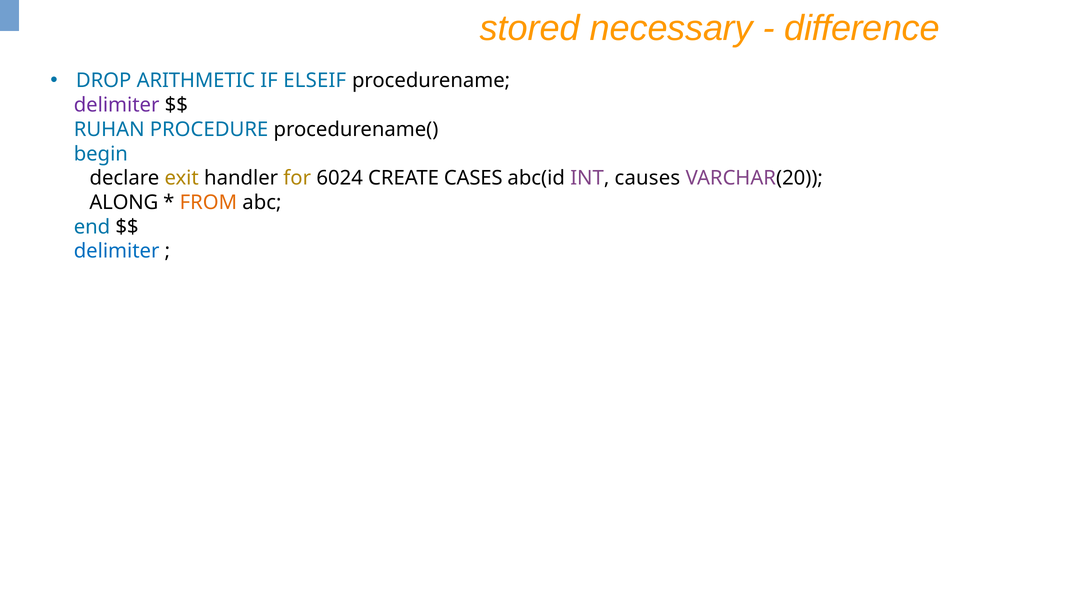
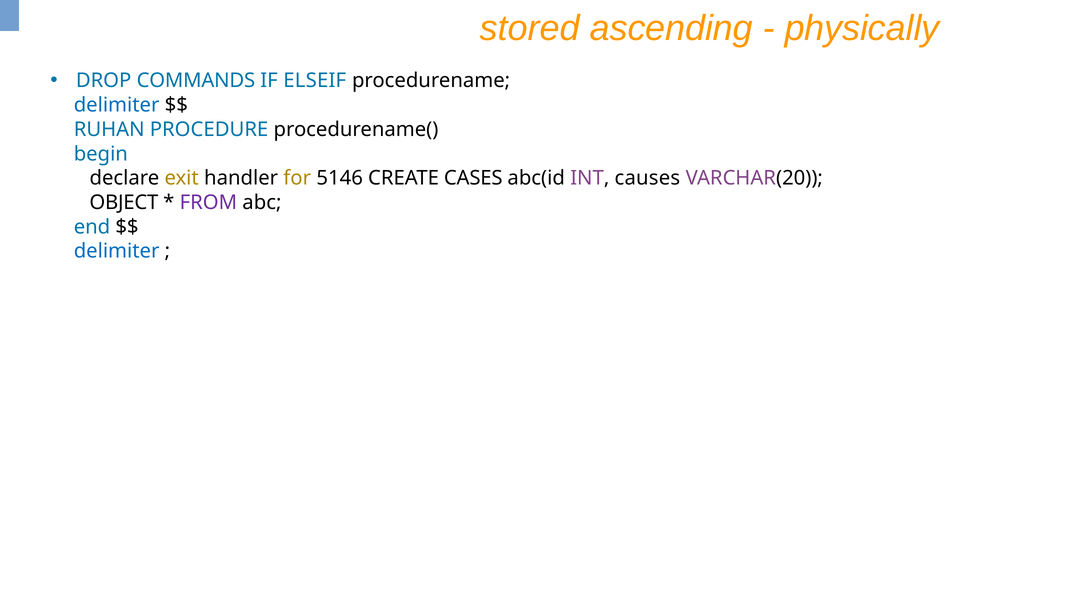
necessary: necessary -> ascending
difference: difference -> physically
ARITHMETIC: ARITHMETIC -> COMMANDS
delimiter at (117, 105) colour: purple -> blue
6024: 6024 -> 5146
ALONG: ALONG -> OBJECT
FROM colour: orange -> purple
